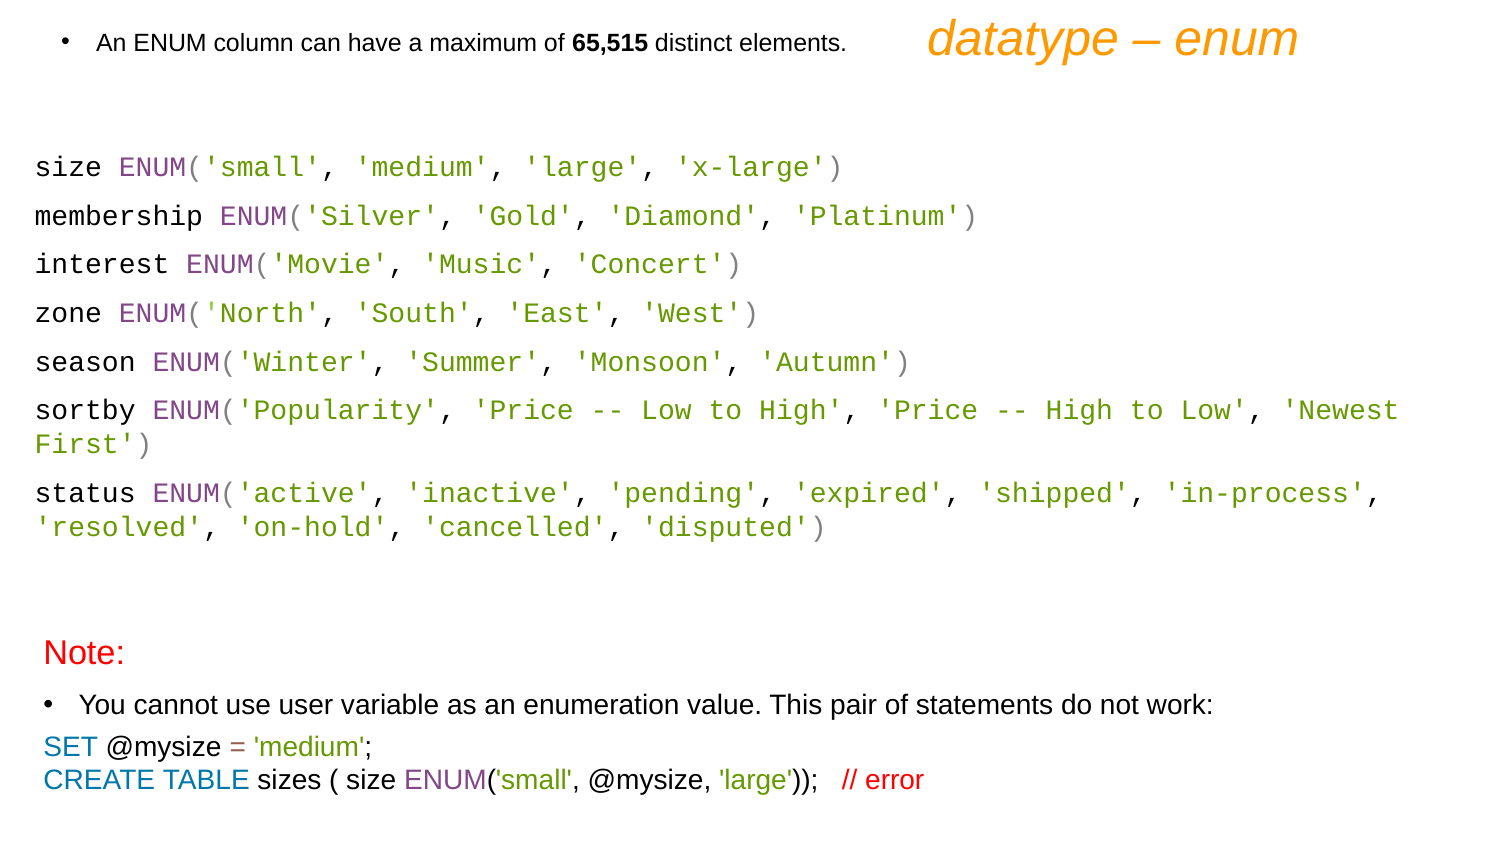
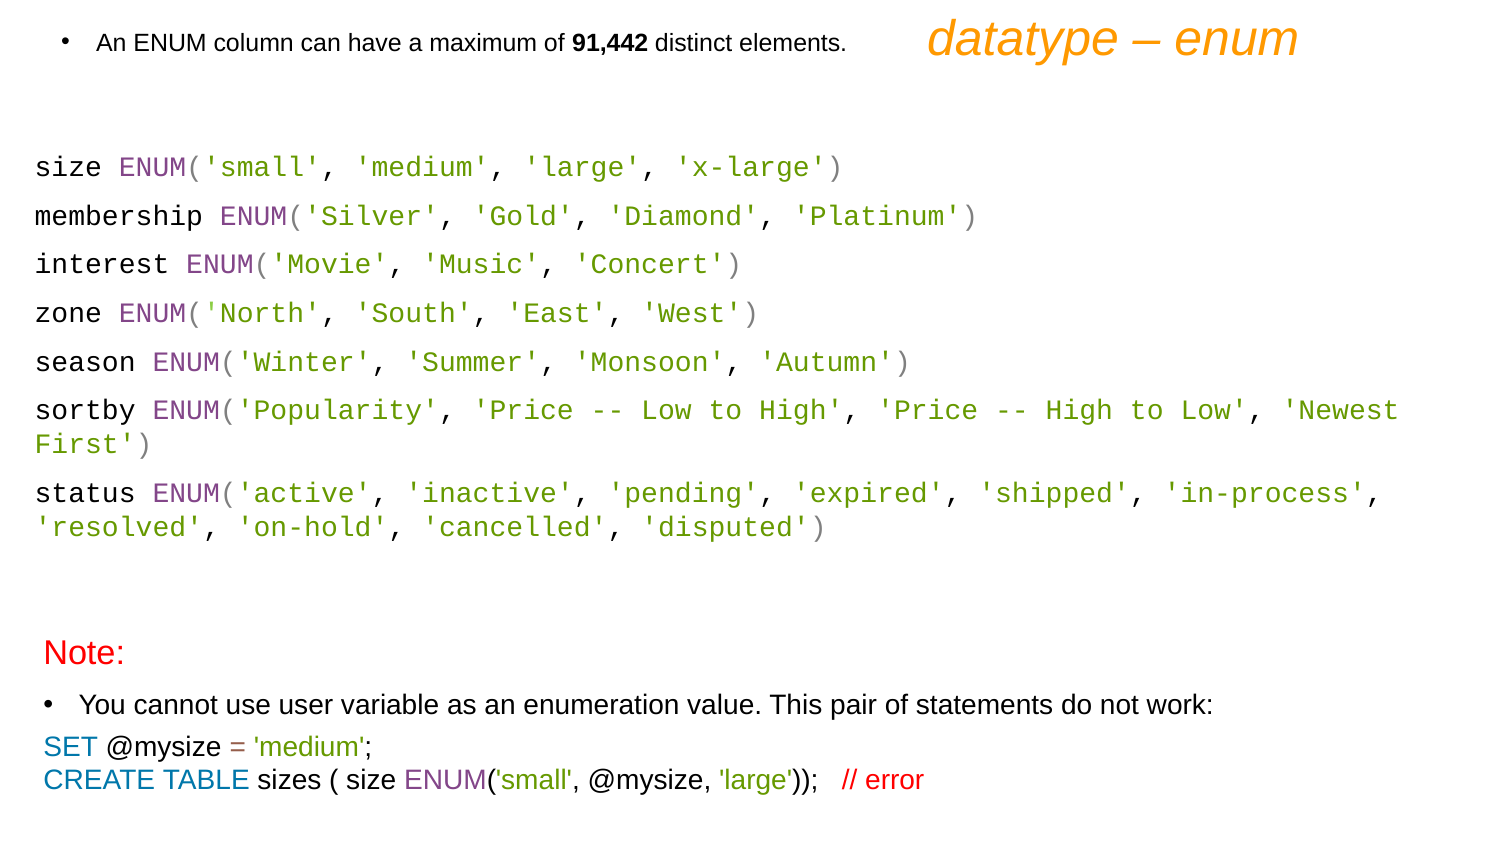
65,515: 65,515 -> 91,442
